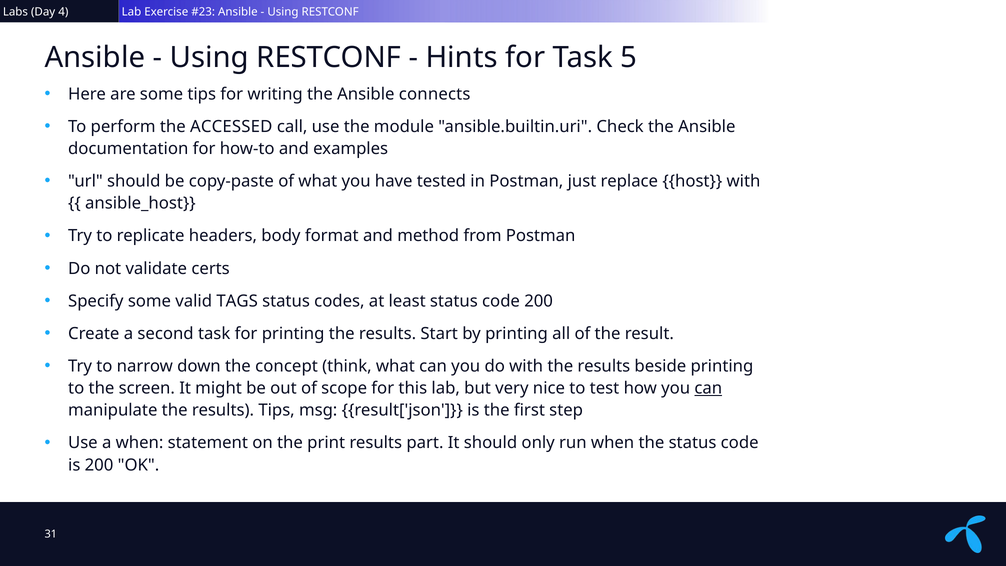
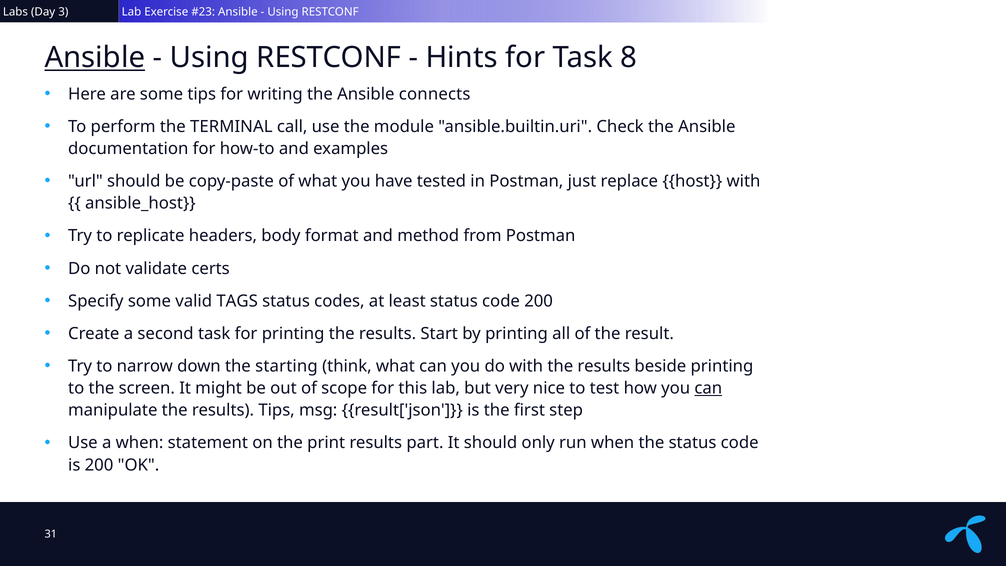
4: 4 -> 3
Ansible at (95, 58) underline: none -> present
5: 5 -> 8
ACCESSED: ACCESSED -> TERMINAL
concept: concept -> starting
